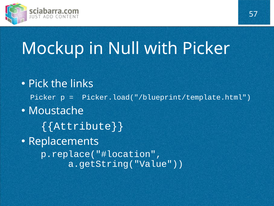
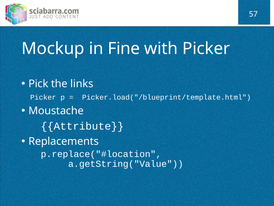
Null: Null -> Fine
